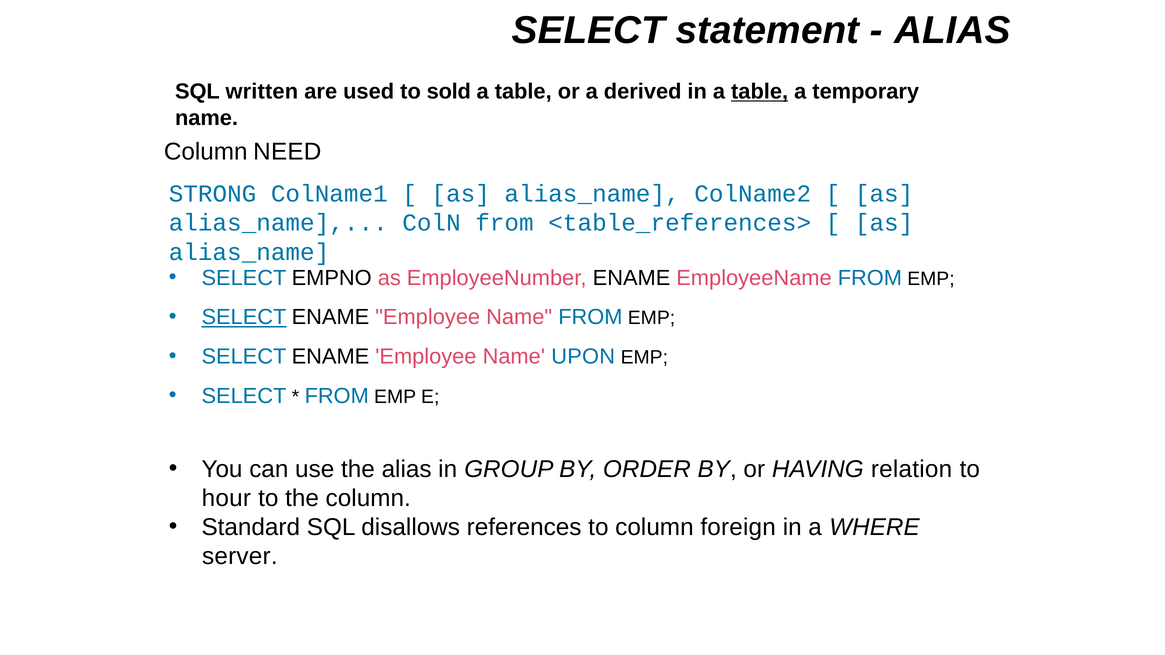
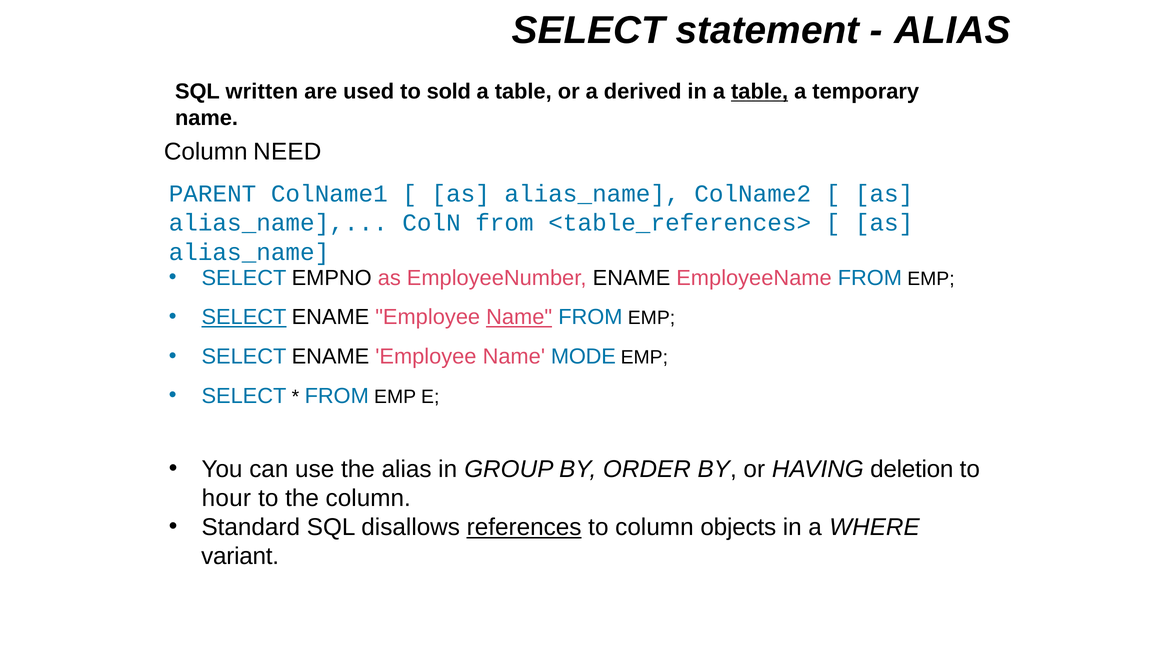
STRONG: STRONG -> PARENT
Name at (519, 317) underline: none -> present
UPON: UPON -> MODE
relation: relation -> deletion
references underline: none -> present
foreign: foreign -> objects
server: server -> variant
